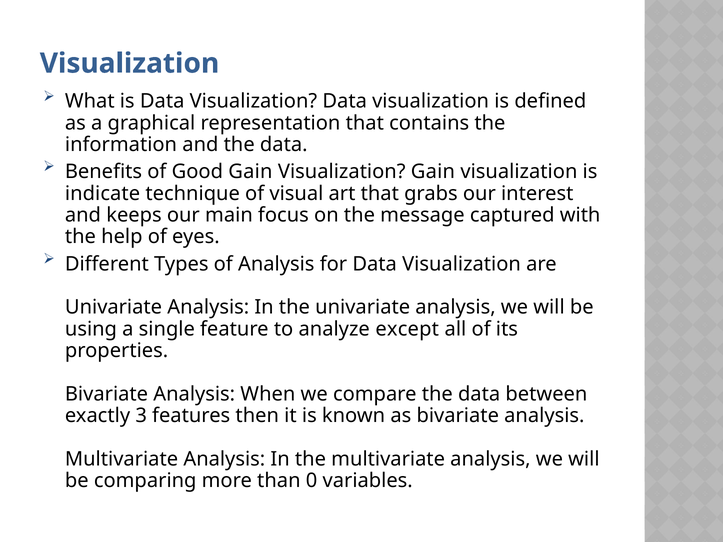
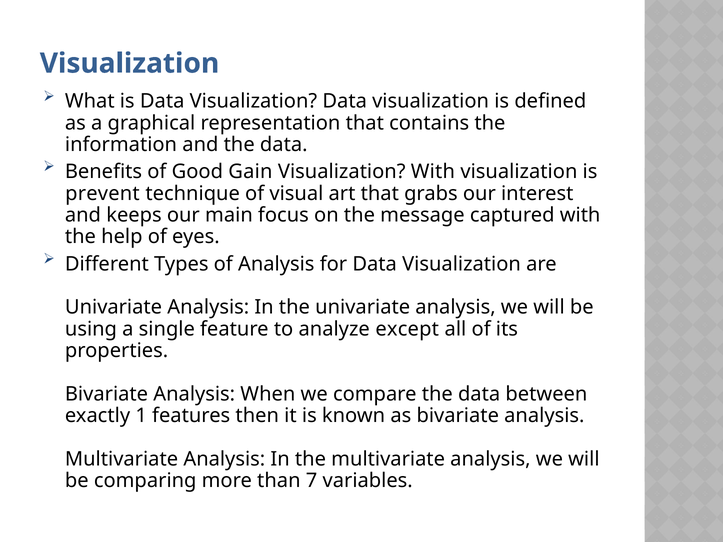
Visualization Gain: Gain -> With
indicate: indicate -> prevent
3: 3 -> 1
0: 0 -> 7
